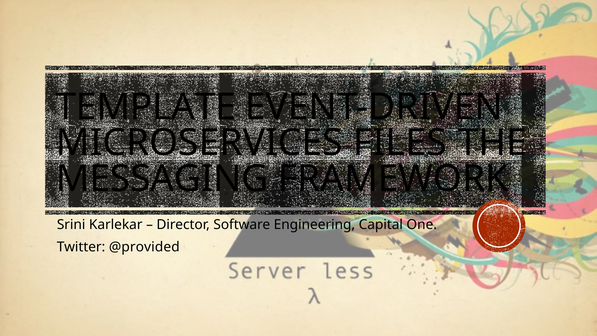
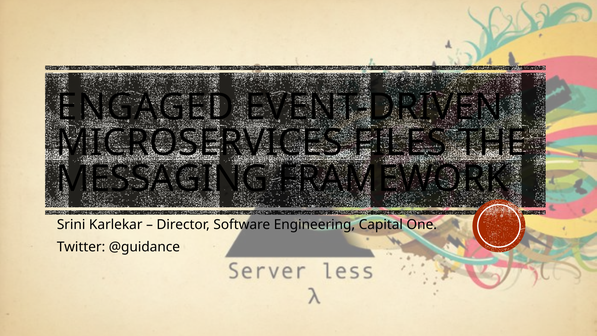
TEMPLATE: TEMPLATE -> ENGAGED
@provided: @provided -> @guidance
